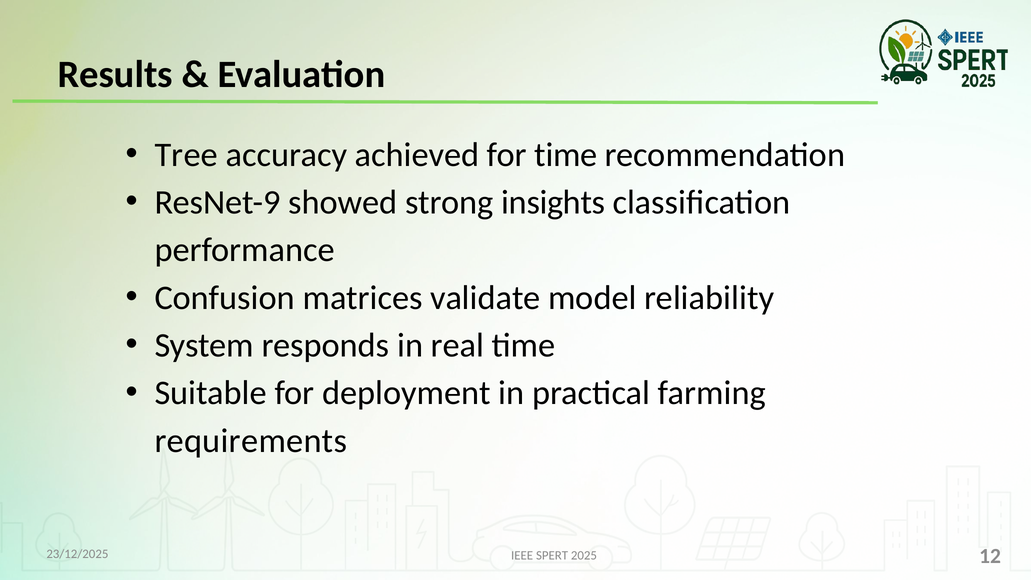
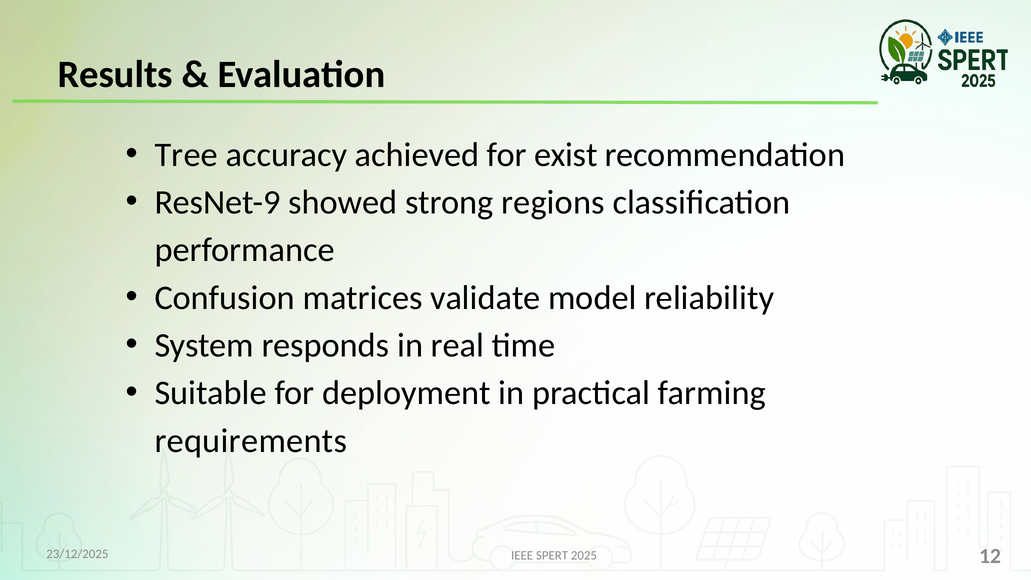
for time: time -> exist
insights: insights -> regions
